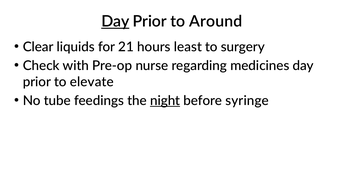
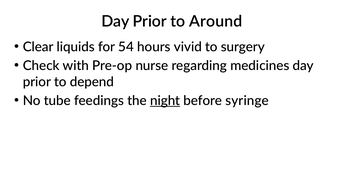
Day at (115, 21) underline: present -> none
21: 21 -> 54
least: least -> vivid
elevate: elevate -> depend
